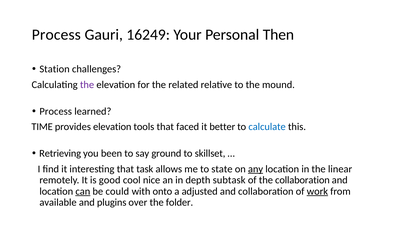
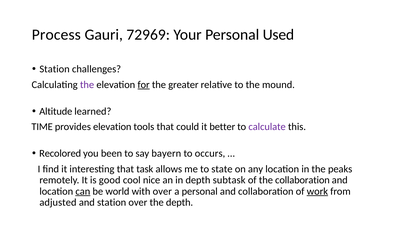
16249: 16249 -> 72969
Then: Then -> Used
for underline: none -> present
related: related -> greater
Process at (56, 111): Process -> Altitude
faced: faced -> could
calculate colour: blue -> purple
Retrieving: Retrieving -> Recolored
ground: ground -> bayern
skillset: skillset -> occurs
any underline: present -> none
linear: linear -> peaks
could: could -> world
with onto: onto -> over
a adjusted: adjusted -> personal
available: available -> adjusted
and plugins: plugins -> station
the folder: folder -> depth
